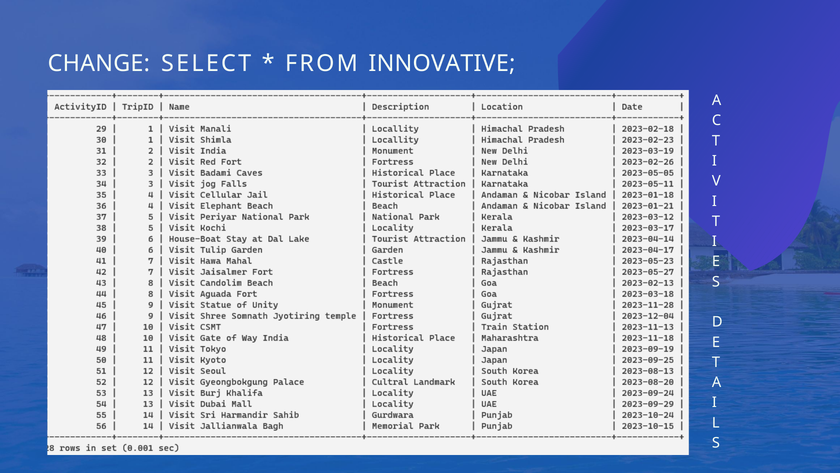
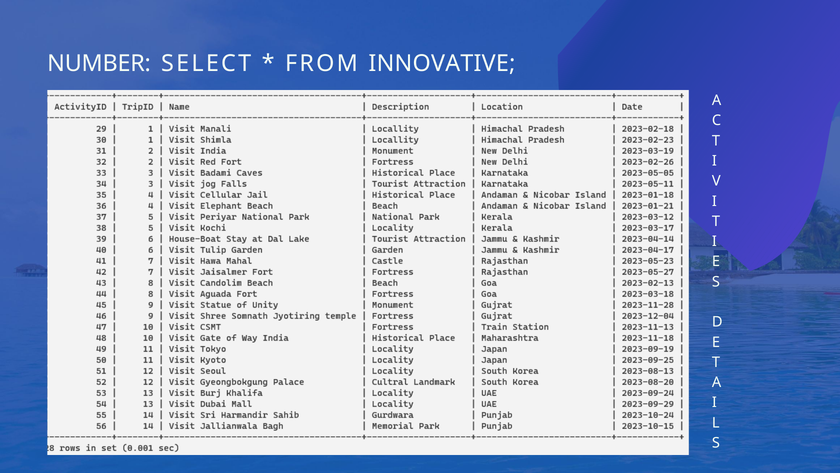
CHANGE: CHANGE -> NUMBER
